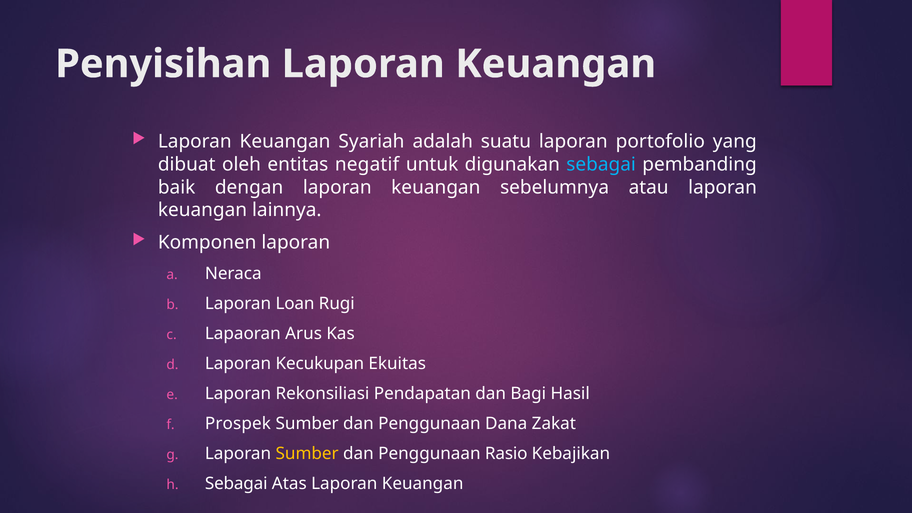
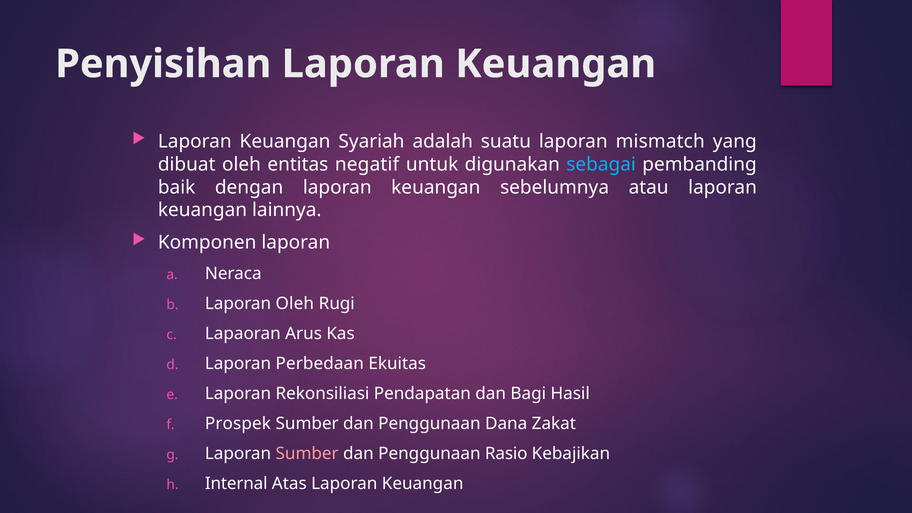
portofolio: portofolio -> mismatch
Laporan Loan: Loan -> Oleh
Kecukupan: Kecukupan -> Perbedaan
Sumber at (307, 454) colour: yellow -> pink
Sebagai at (236, 484): Sebagai -> Internal
